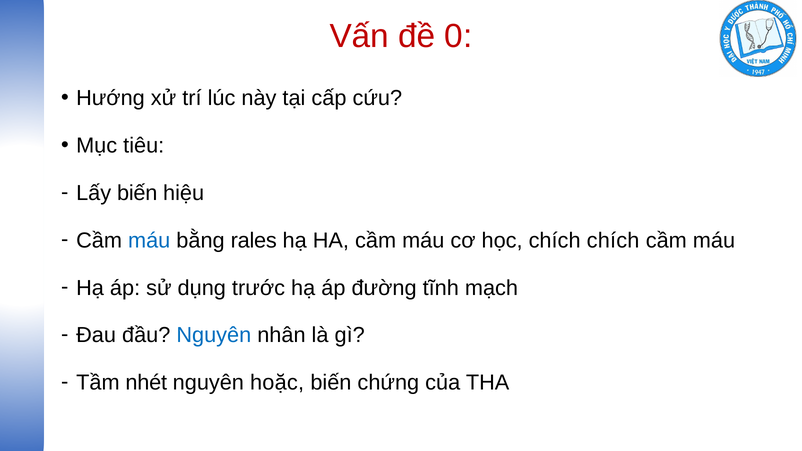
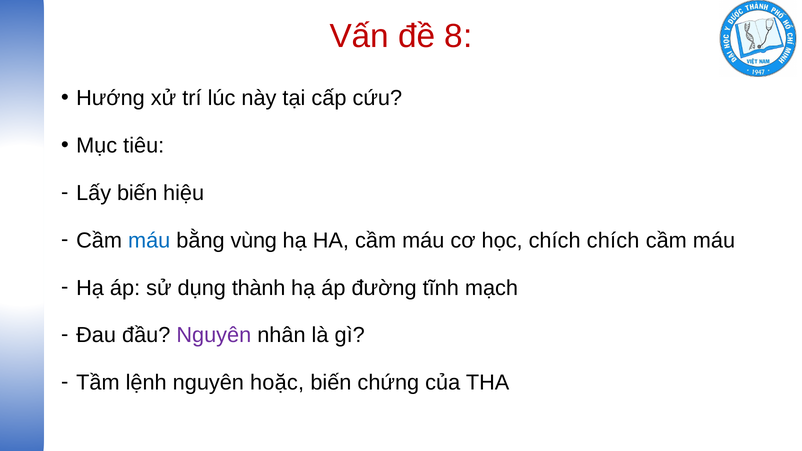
0: 0 -> 8
rales: rales -> vùng
trước: trước -> thành
Nguyên at (214, 335) colour: blue -> purple
nhét: nhét -> lệnh
